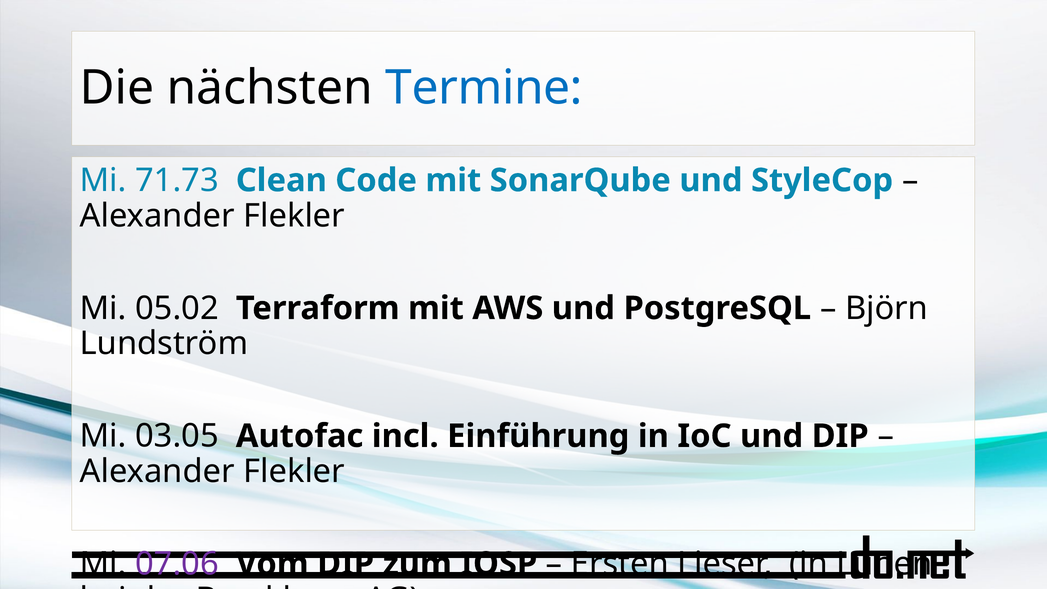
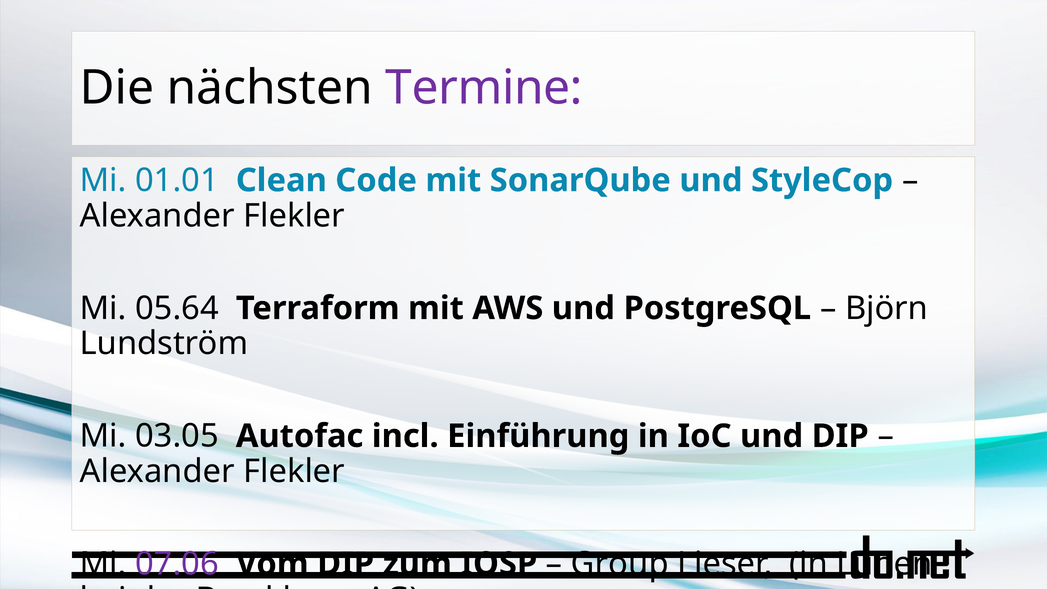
Termine colour: blue -> purple
71.73: 71.73 -> 01.01
05.02: 05.02 -> 05.64
Ersten: Ersten -> Group
